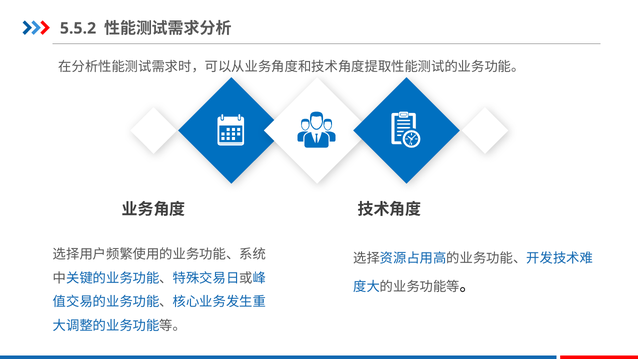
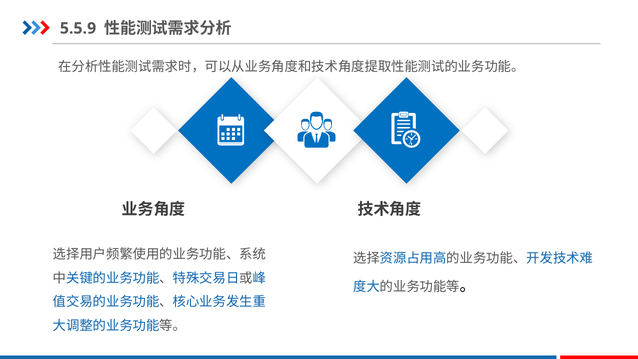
5.5.2: 5.5.2 -> 5.5.9
